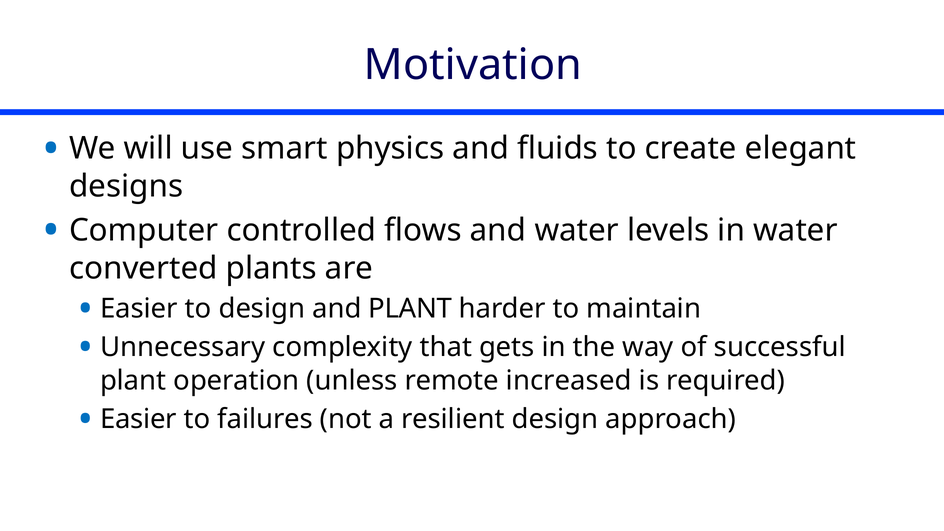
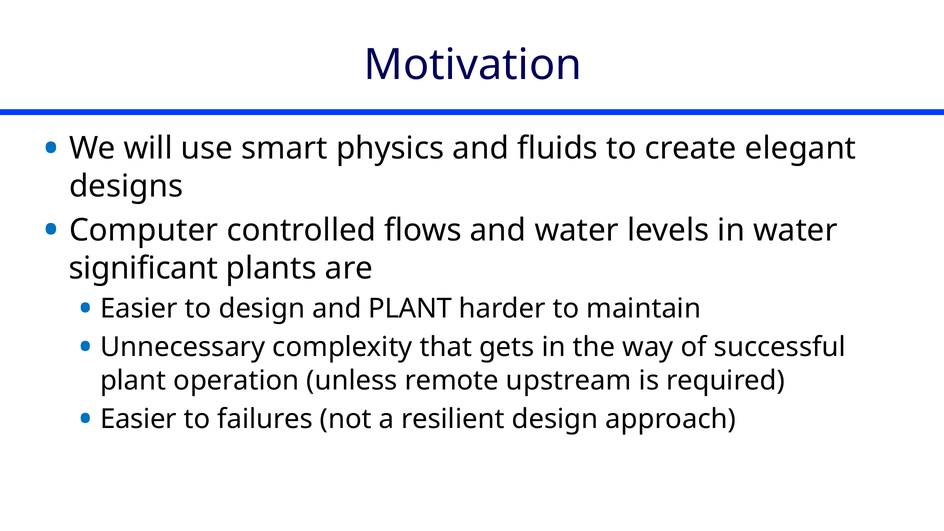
converted: converted -> significant
increased: increased -> upstream
